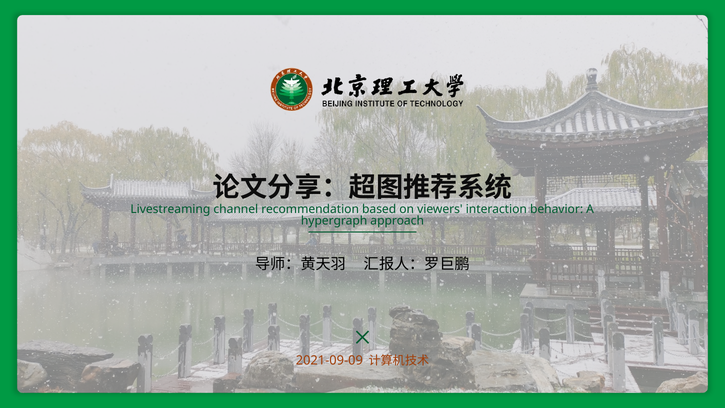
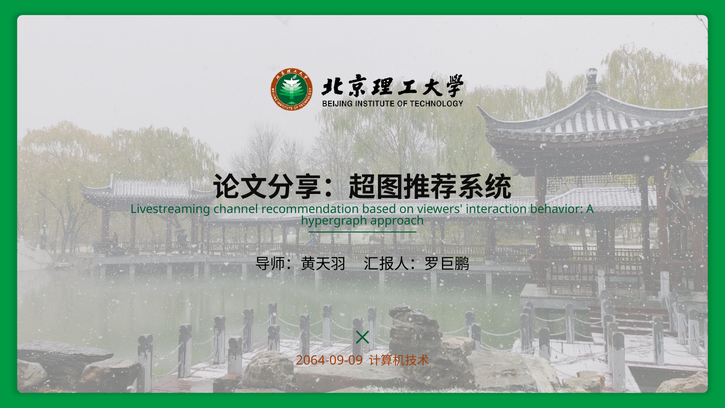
2021-09-09: 2021-09-09 -> 2064-09-09
